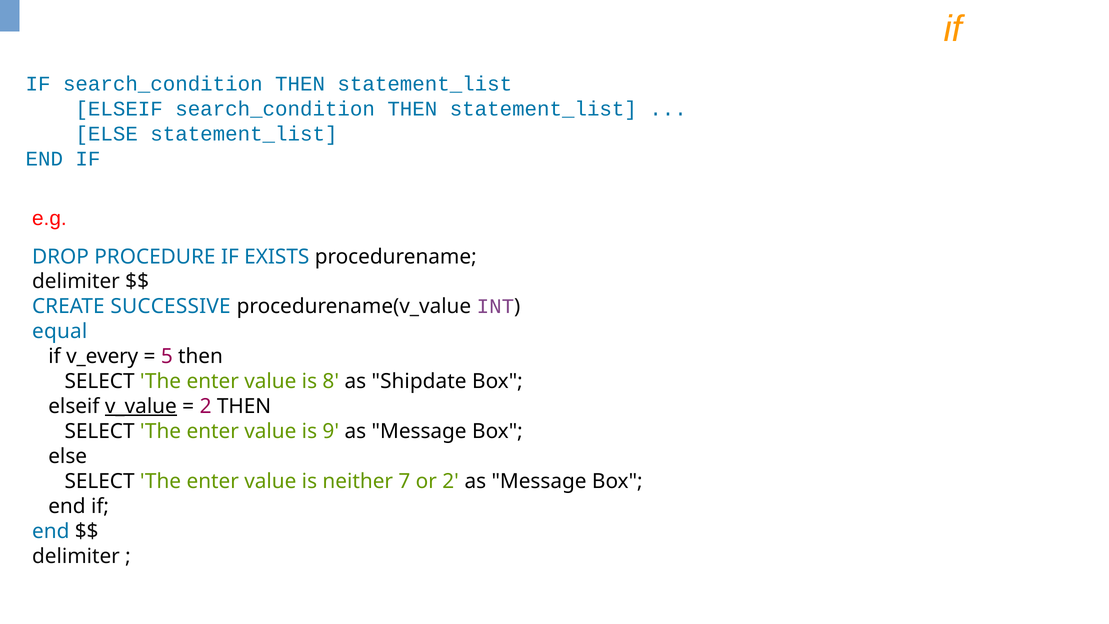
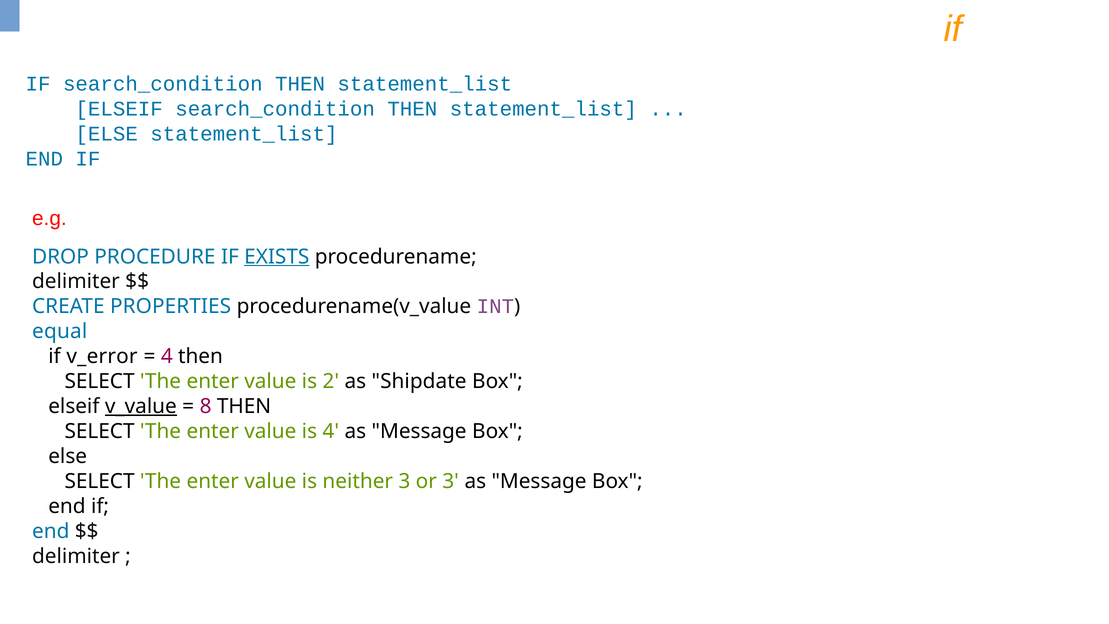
EXISTS underline: none -> present
SUCCESSIVE: SUCCESSIVE -> PROPERTIES
v_every: v_every -> v_error
5 at (167, 356): 5 -> 4
8: 8 -> 2
2 at (206, 406): 2 -> 8
is 9: 9 -> 4
neither 7: 7 -> 3
or 2: 2 -> 3
